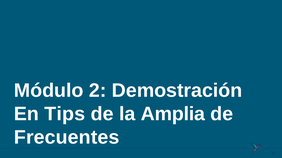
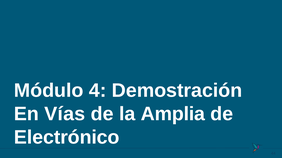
2: 2 -> 4
Tips: Tips -> Vías
Frecuentes: Frecuentes -> Electrónico
